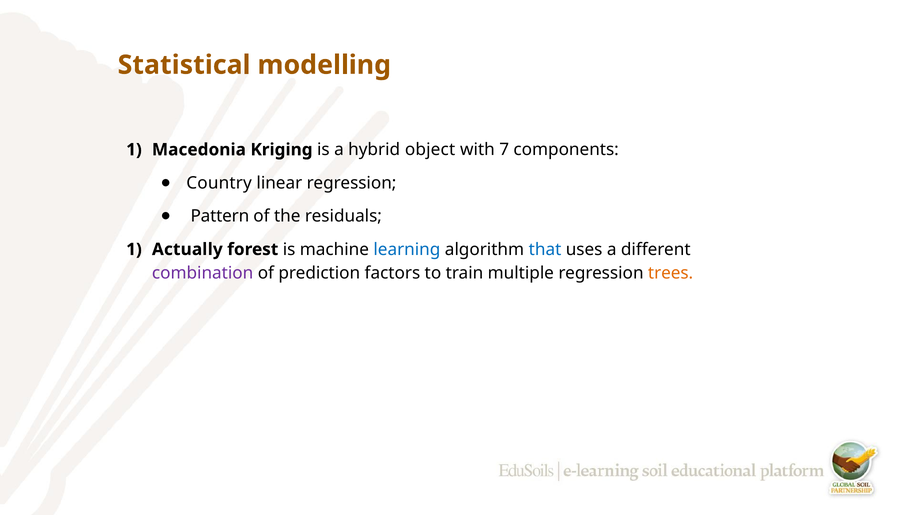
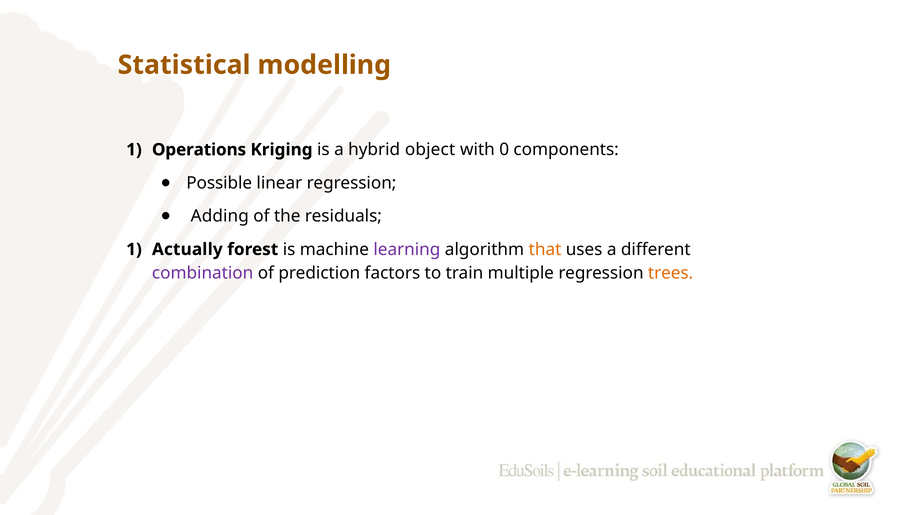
Macedonia: Macedonia -> Operations
7: 7 -> 0
Country: Country -> Possible
Pattern: Pattern -> Adding
learning colour: blue -> purple
that colour: blue -> orange
